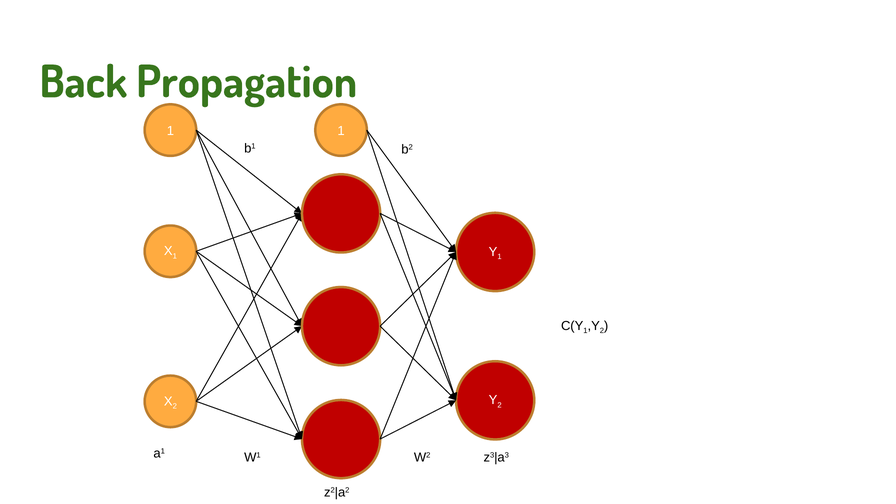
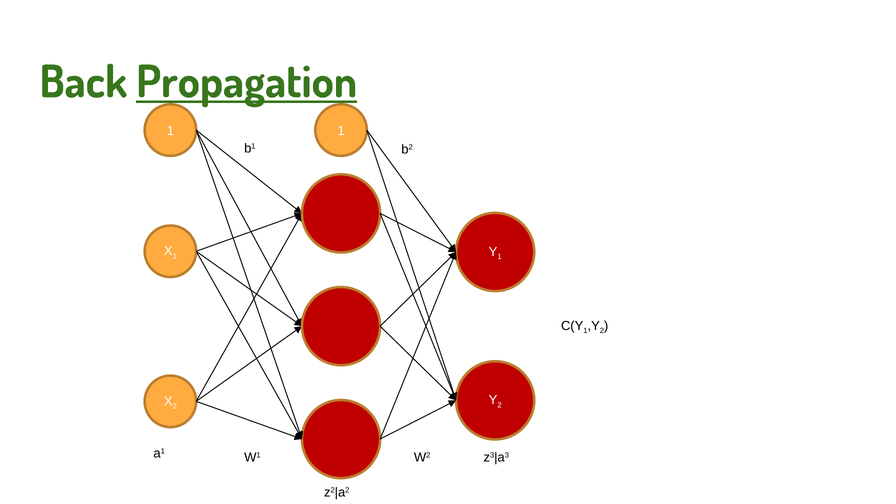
Propagation underline: none -> present
